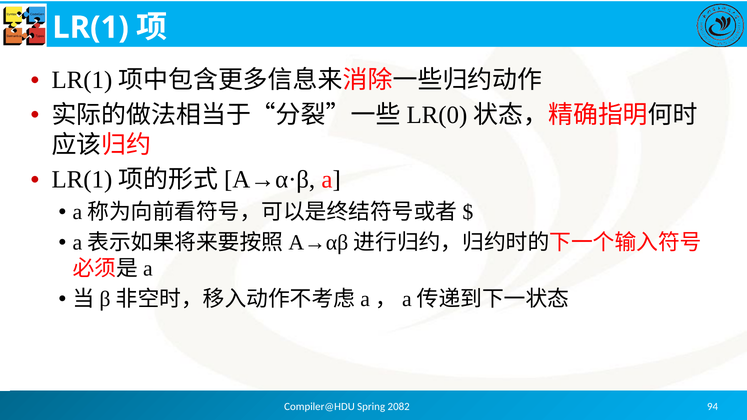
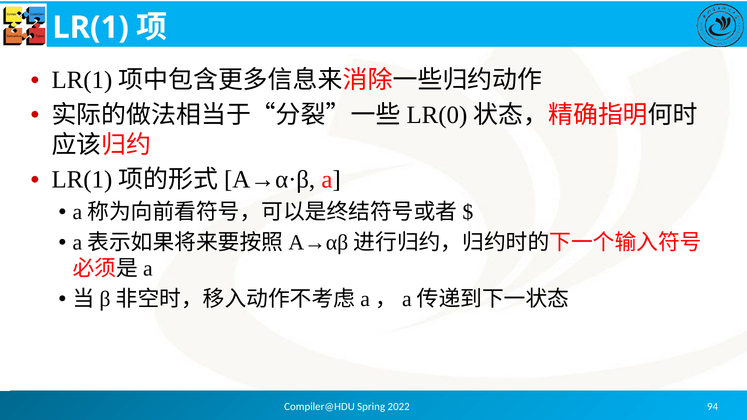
2082: 2082 -> 2022
